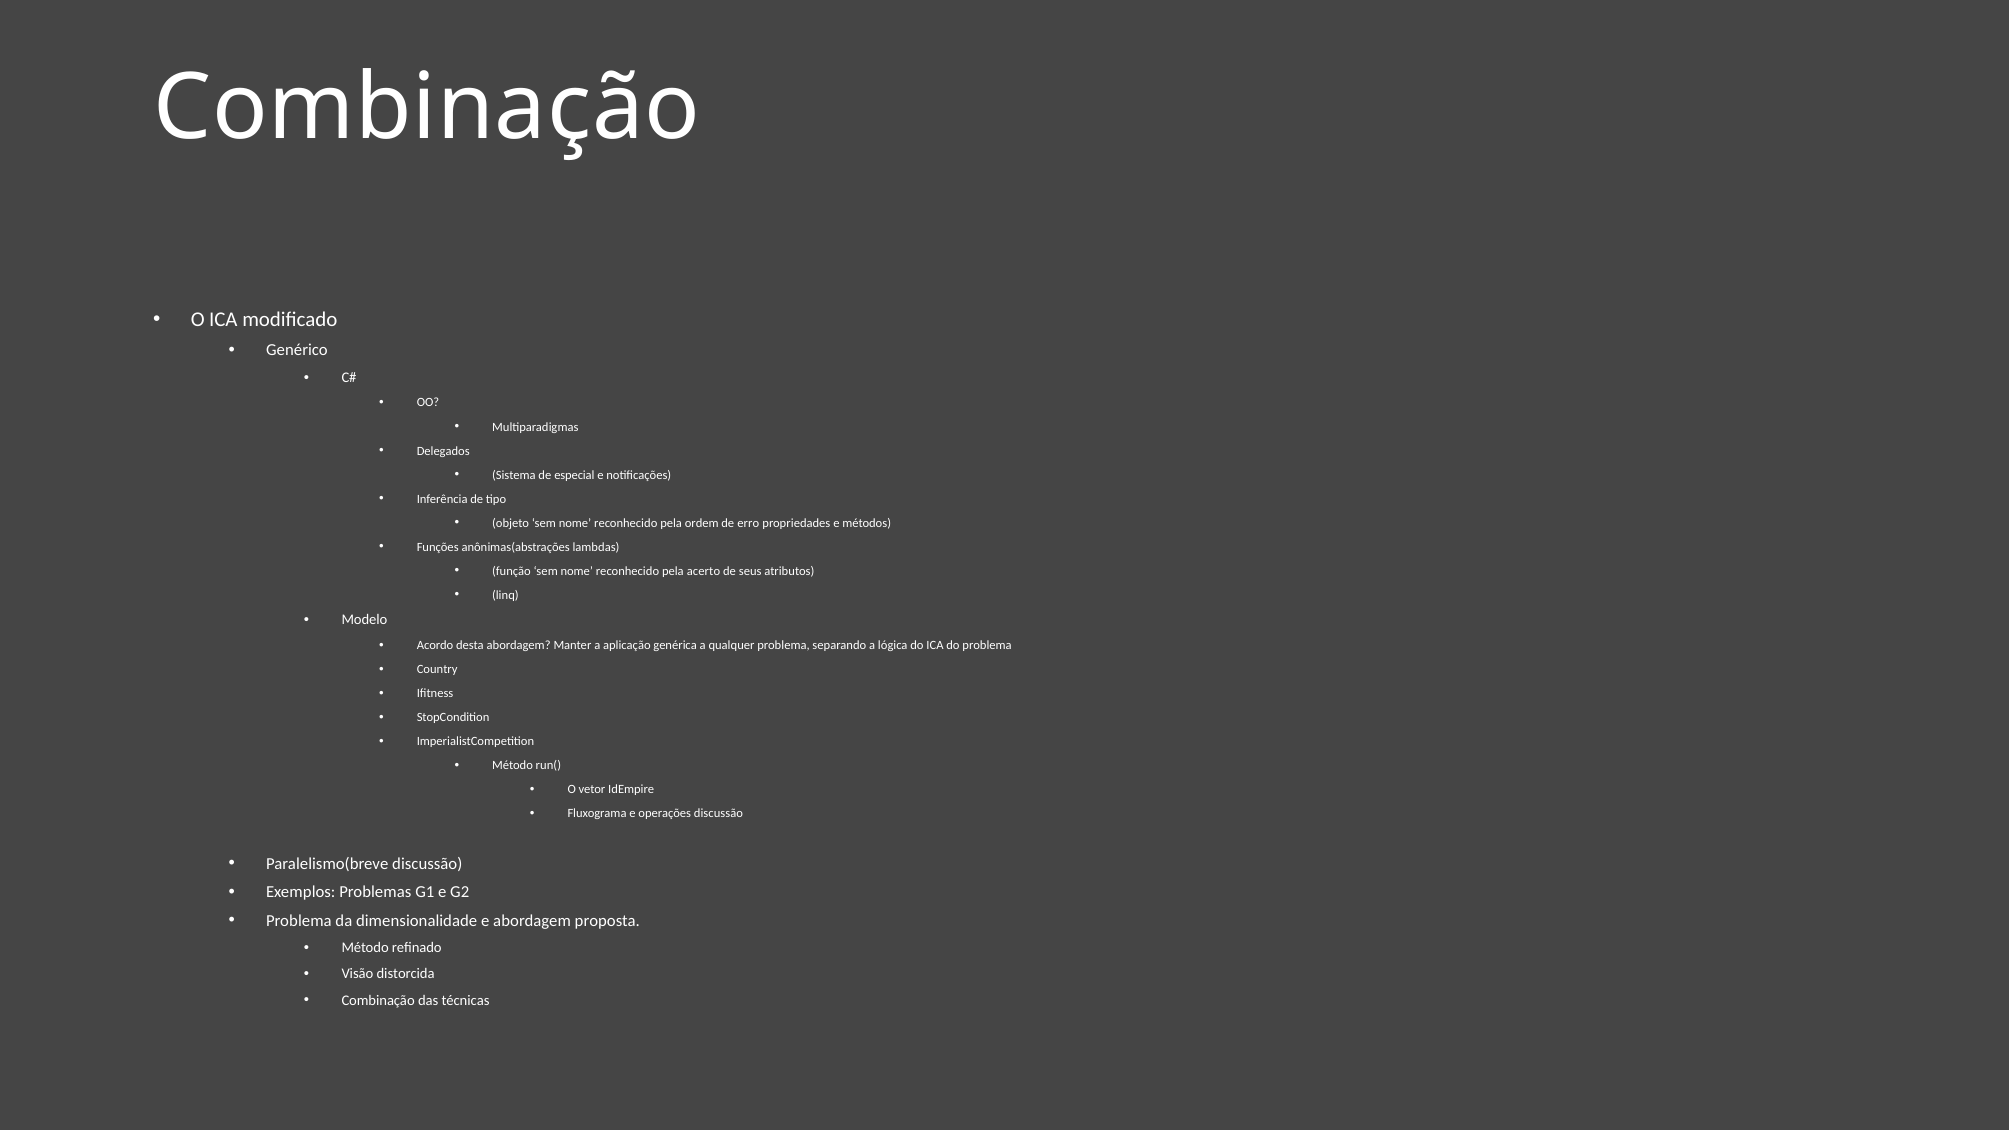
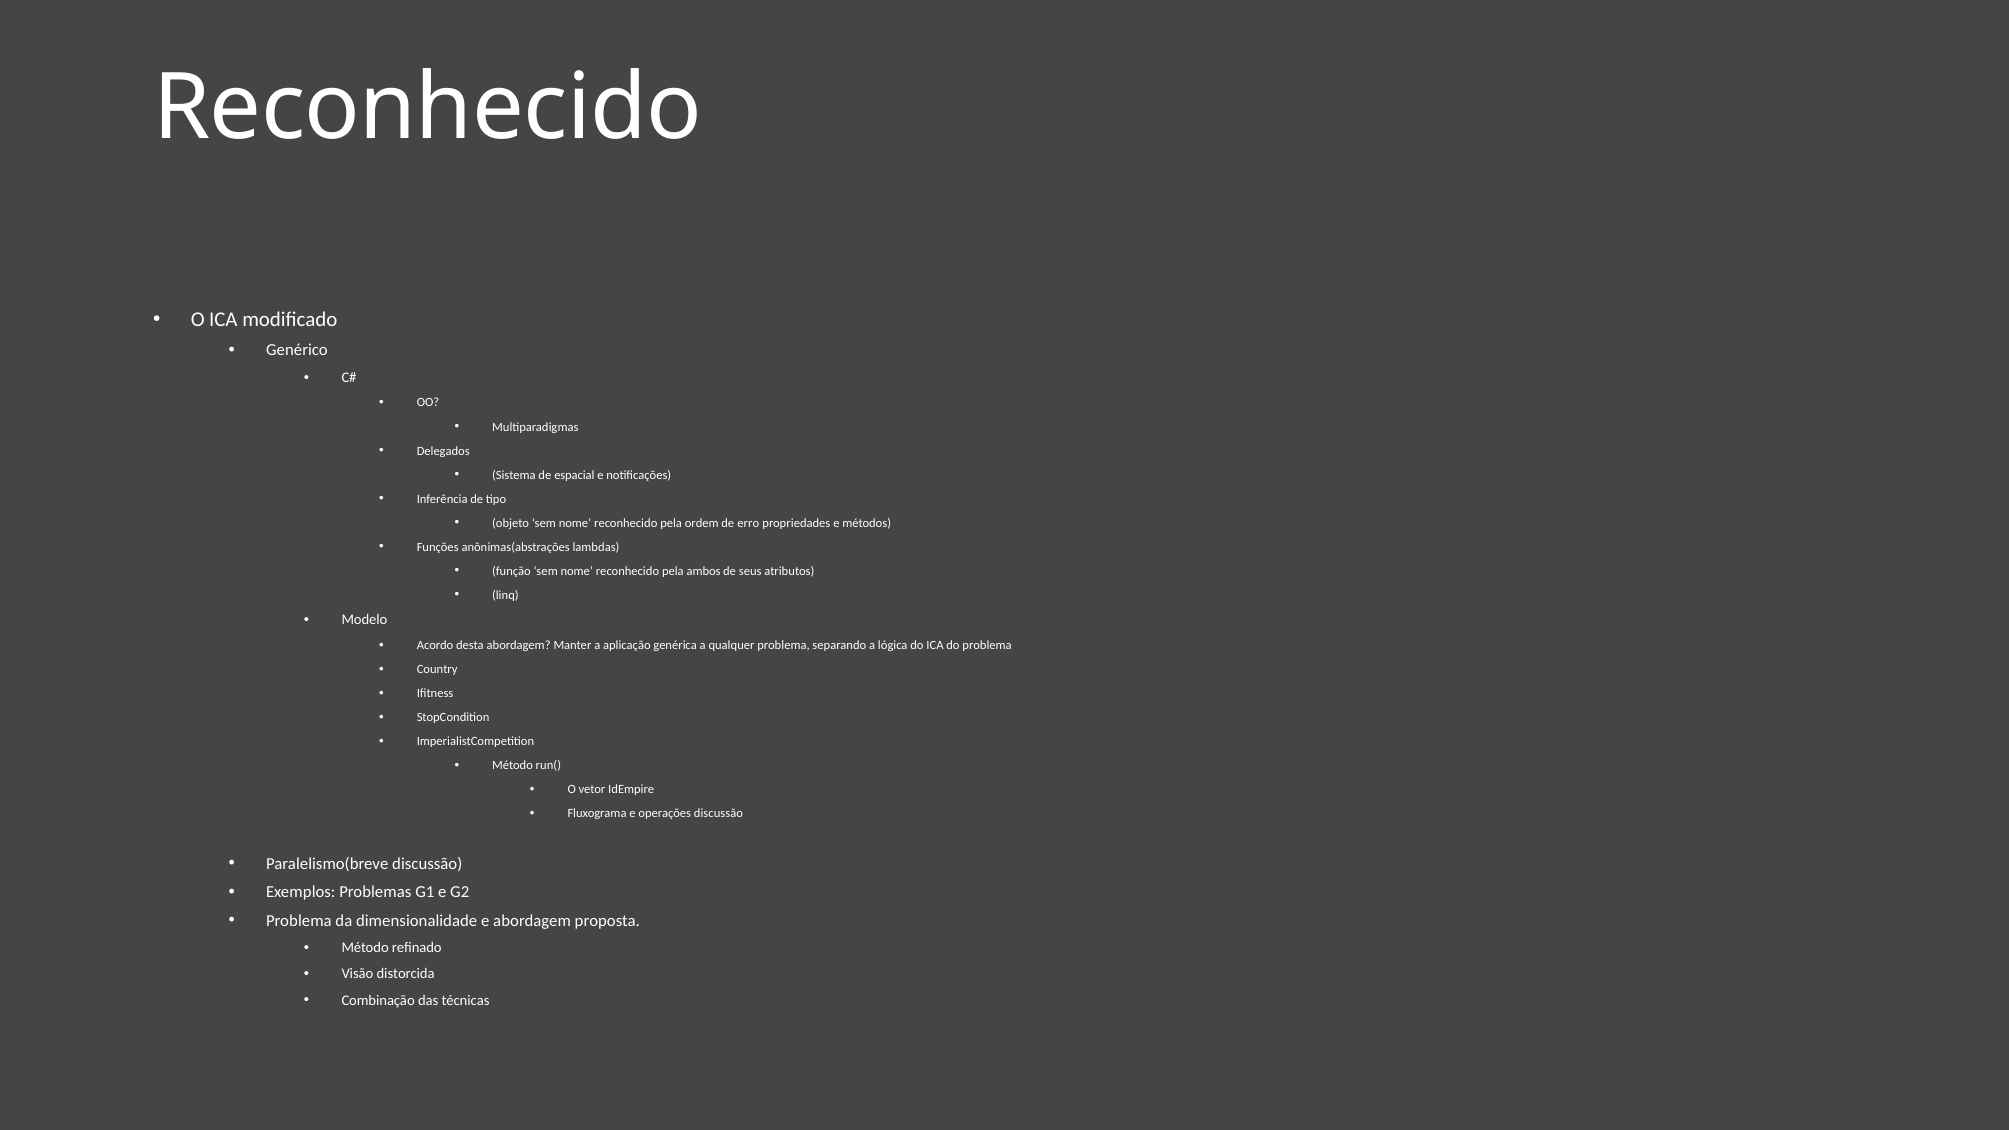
Combinação at (427, 109): Combinação -> Reconhecido
especial: especial -> espacial
acerto: acerto -> ambos
